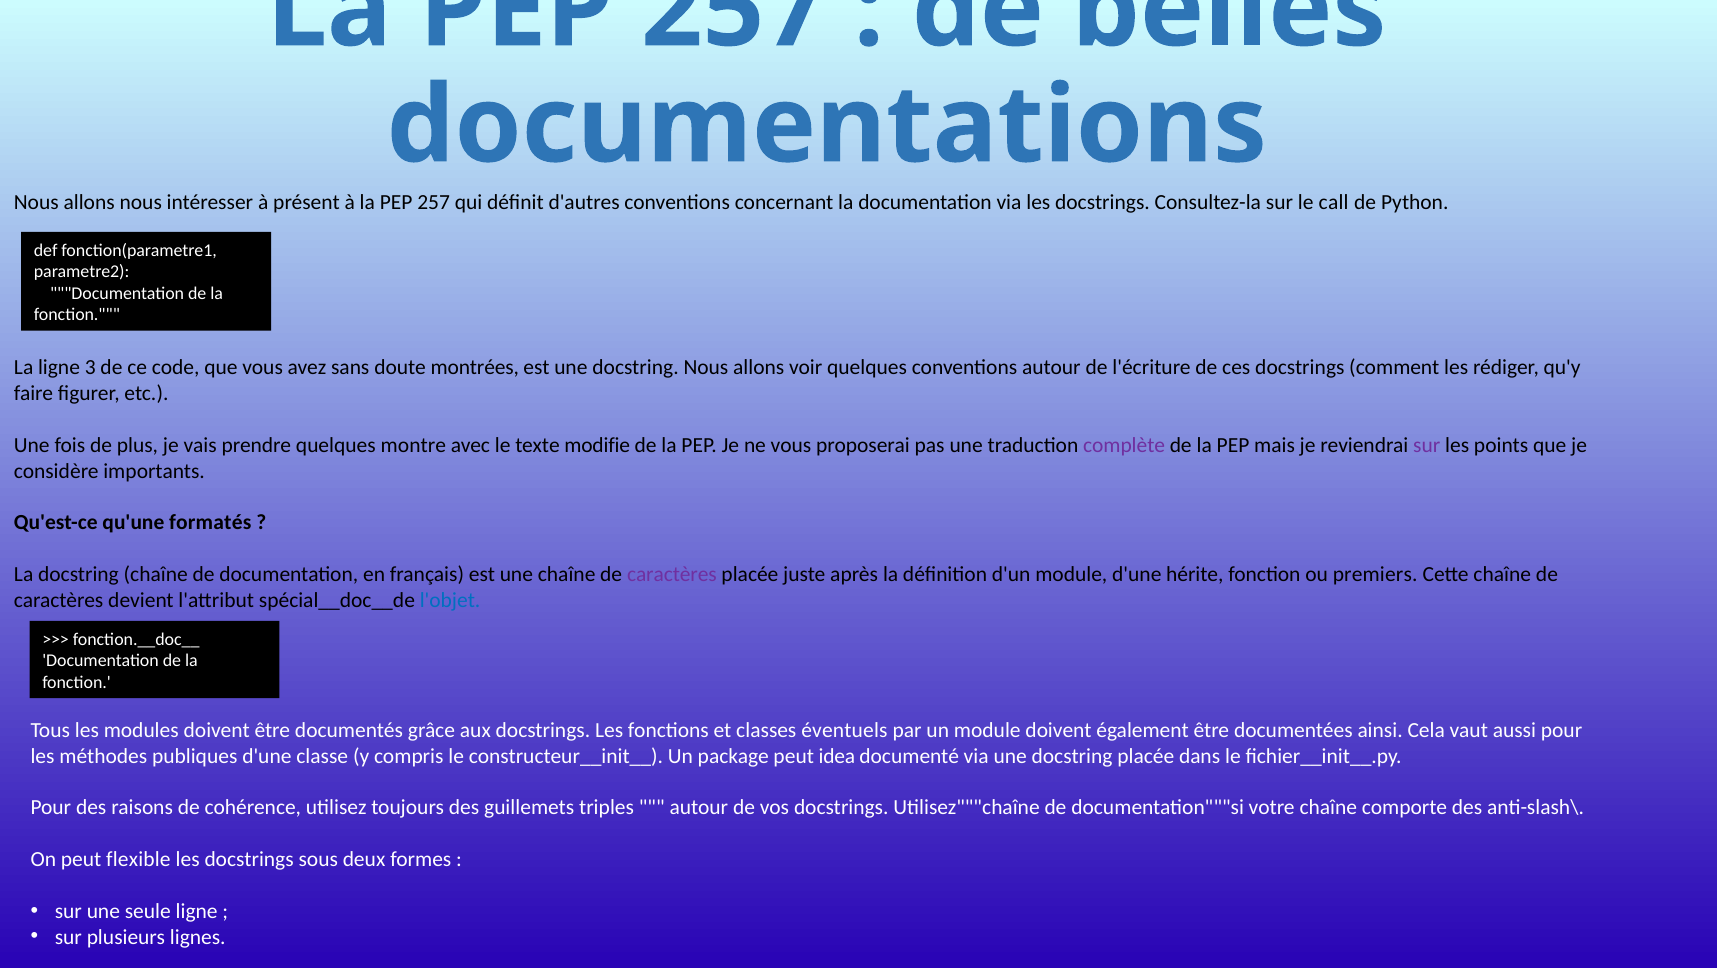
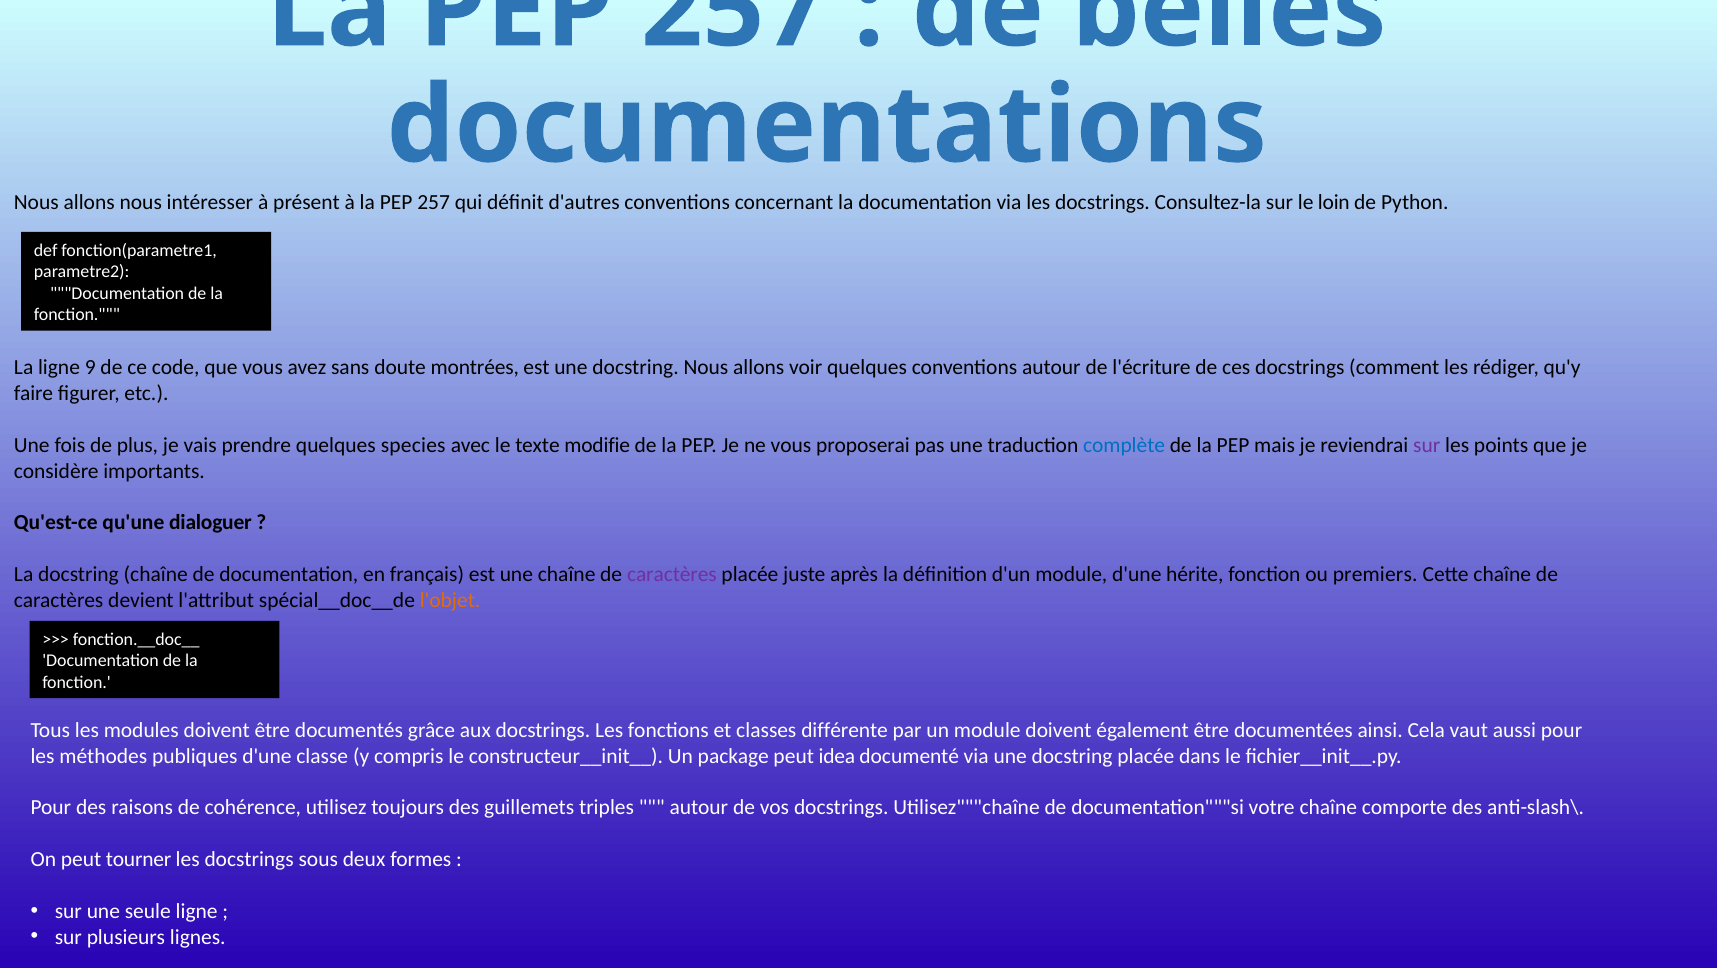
call: call -> loin
3: 3 -> 9
montre: montre -> species
complète colour: purple -> blue
formatés: formatés -> dialoguer
l'objet colour: blue -> orange
éventuels: éventuels -> différente
flexible: flexible -> tourner
